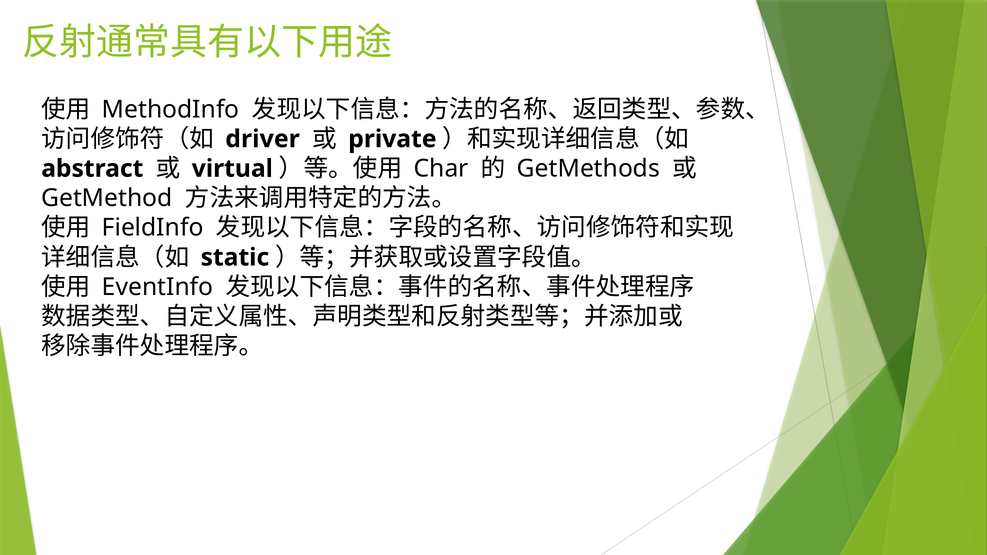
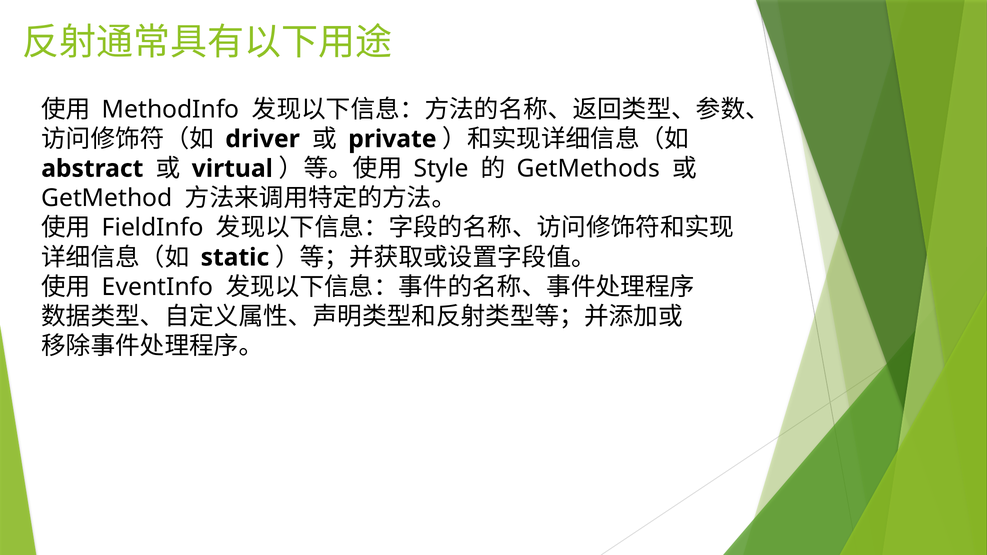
Char: Char -> Style
